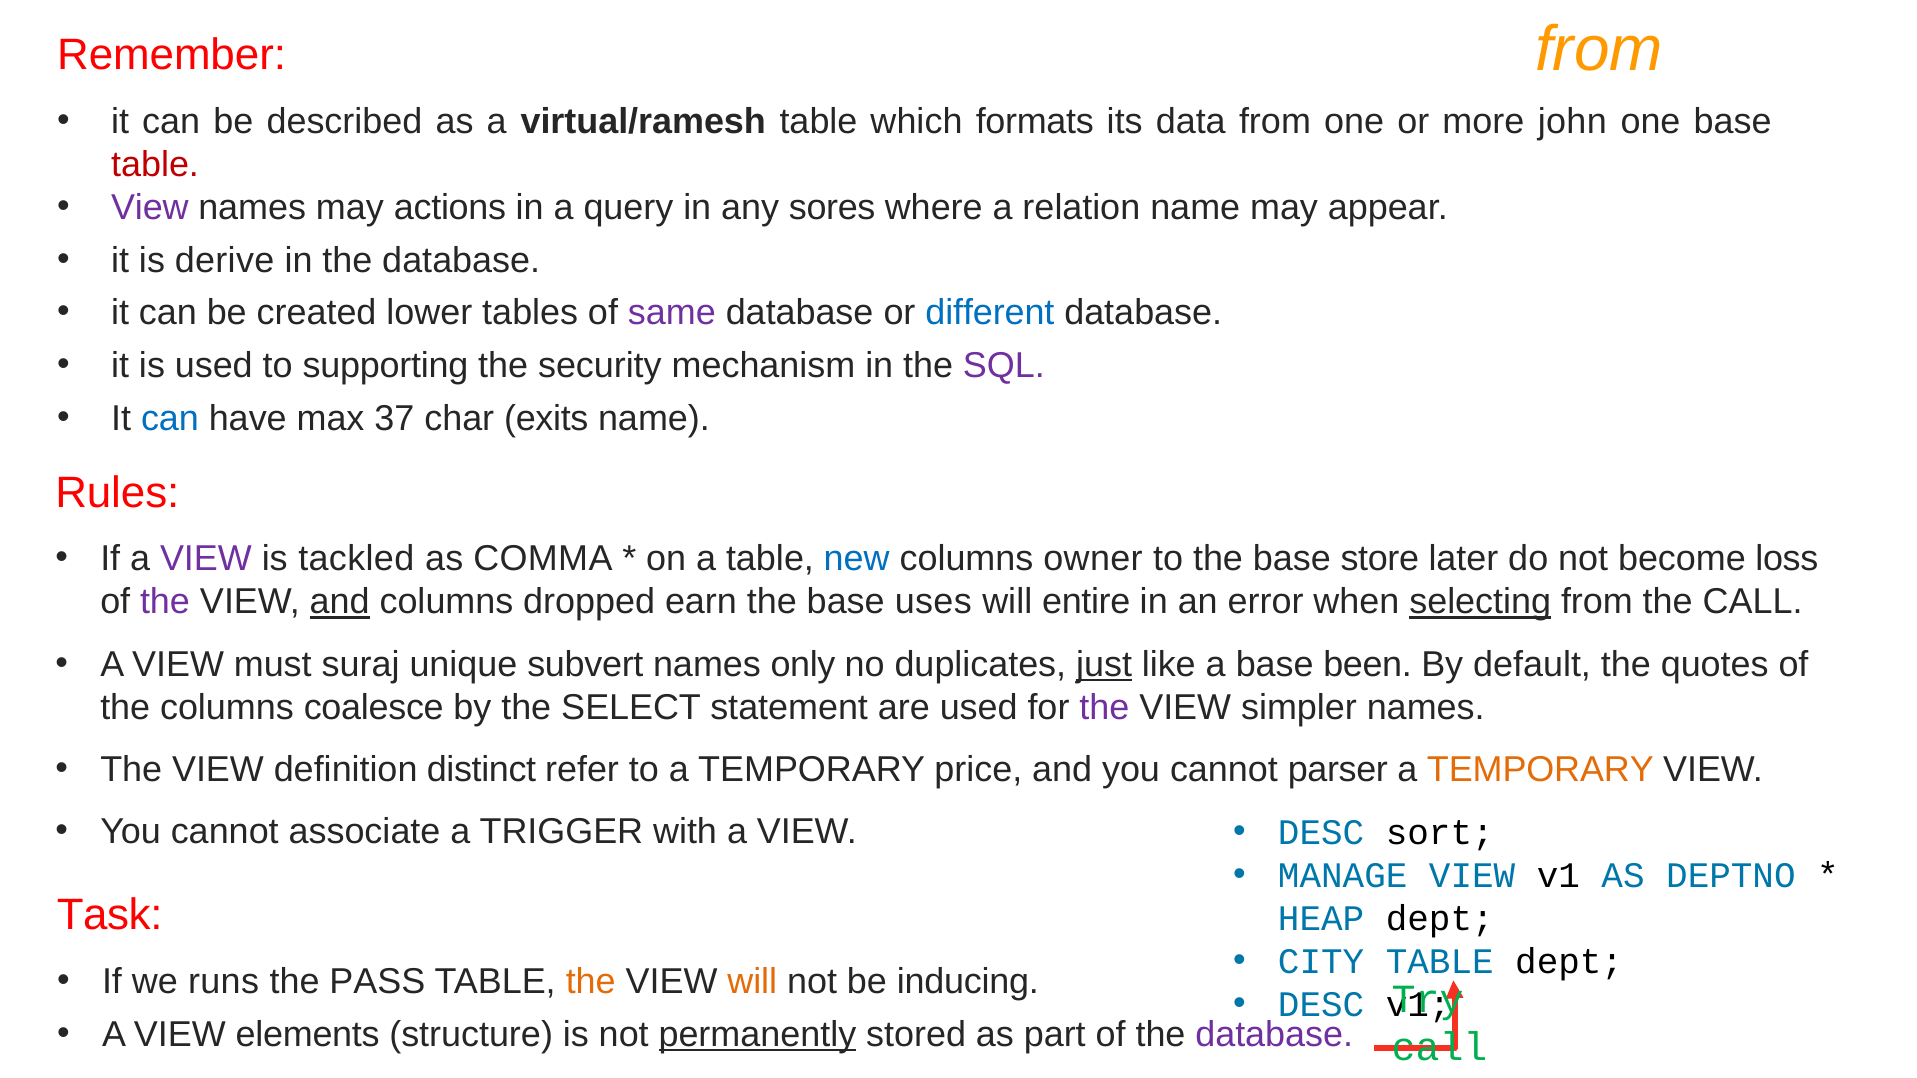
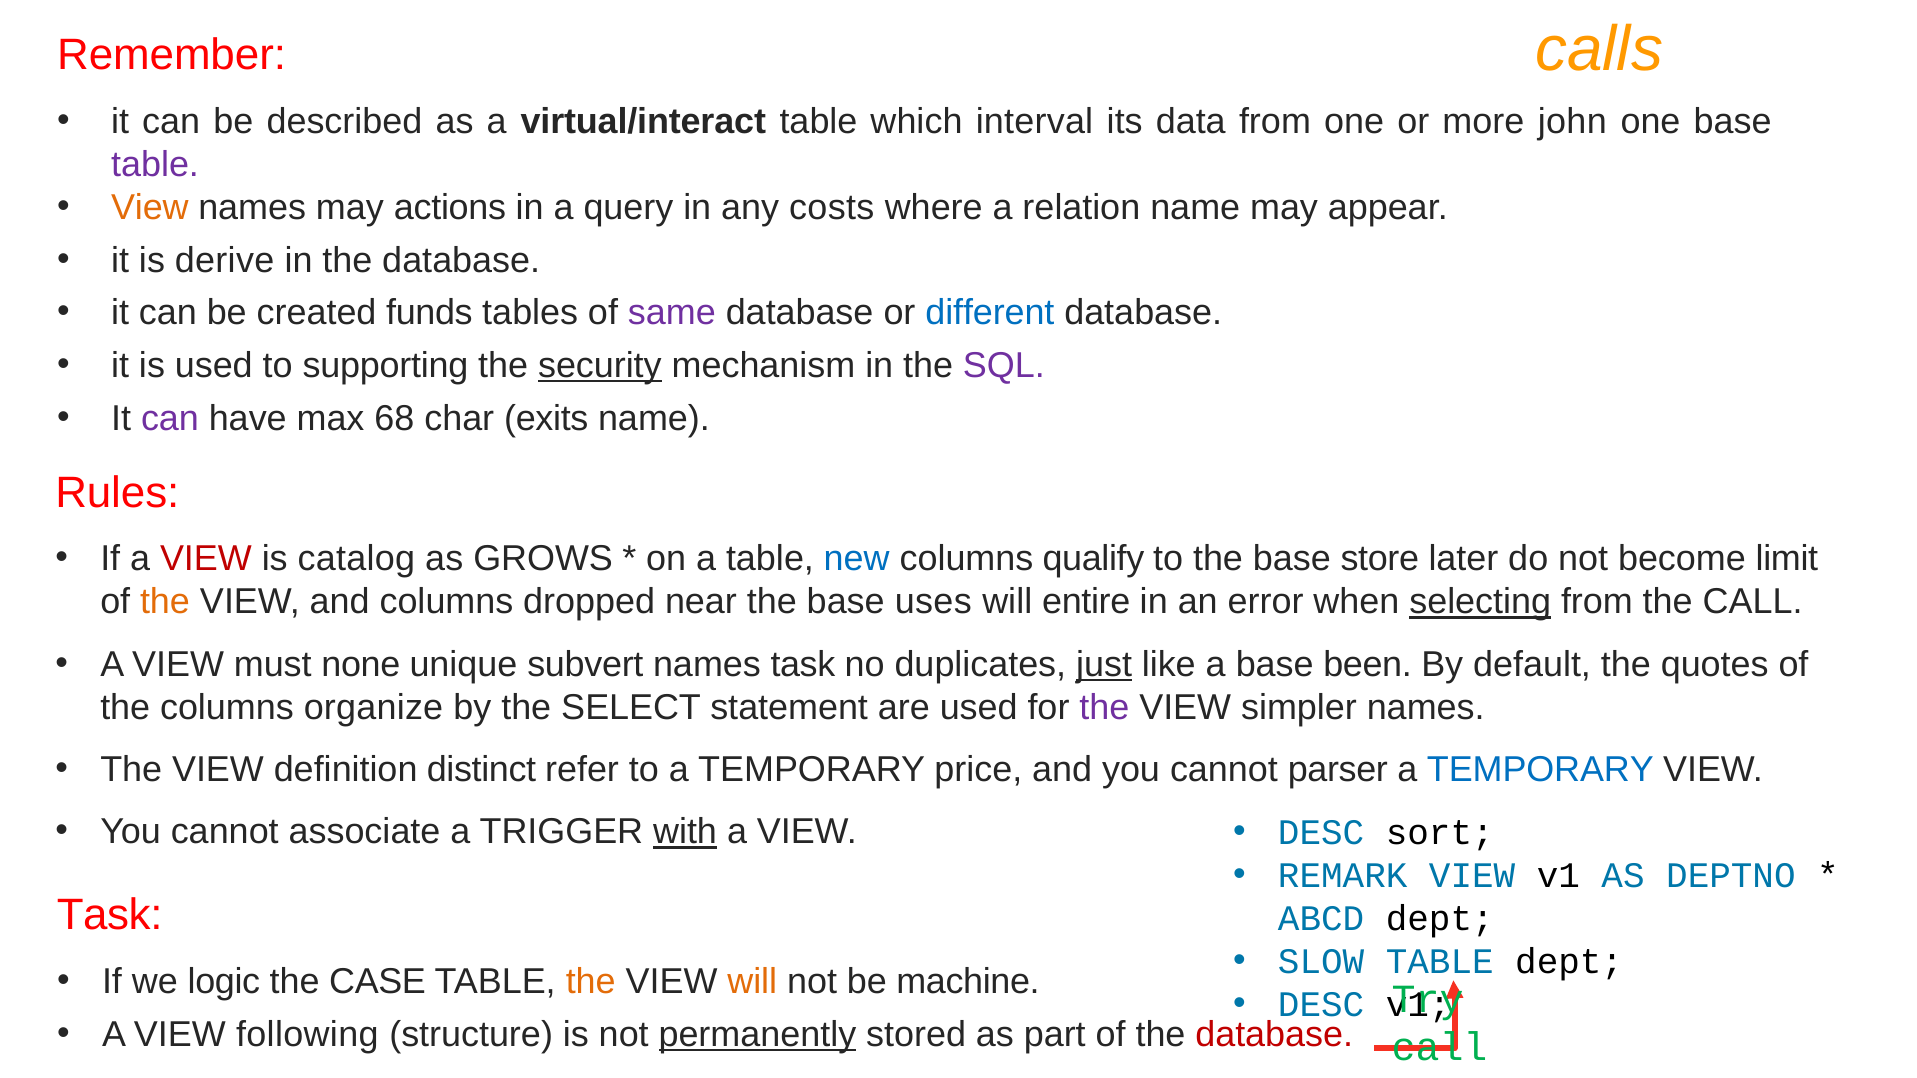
from at (1599, 50): from -> calls
virtual/ramesh: virtual/ramesh -> virtual/interact
formats: formats -> interval
table at (155, 164) colour: red -> purple
View at (150, 208) colour: purple -> orange
sores: sores -> costs
lower: lower -> funds
security underline: none -> present
can at (170, 418) colour: blue -> purple
37: 37 -> 68
VIEW at (206, 559) colour: purple -> red
tackled: tackled -> catalog
COMMA: COMMA -> GROWS
owner: owner -> qualify
loss: loss -> limit
the at (165, 602) colour: purple -> orange
and at (340, 602) underline: present -> none
earn: earn -> near
suraj: suraj -> none
names only: only -> task
coalesce: coalesce -> organize
TEMPORARY at (1540, 770) colour: orange -> blue
with underline: none -> present
MANAGE: MANAGE -> REMARK
HEAP: HEAP -> ABCD
CITY: CITY -> SLOW
runs: runs -> logic
PASS: PASS -> CASE
inducing: inducing -> machine
elements: elements -> following
database at (1274, 1034) colour: purple -> red
